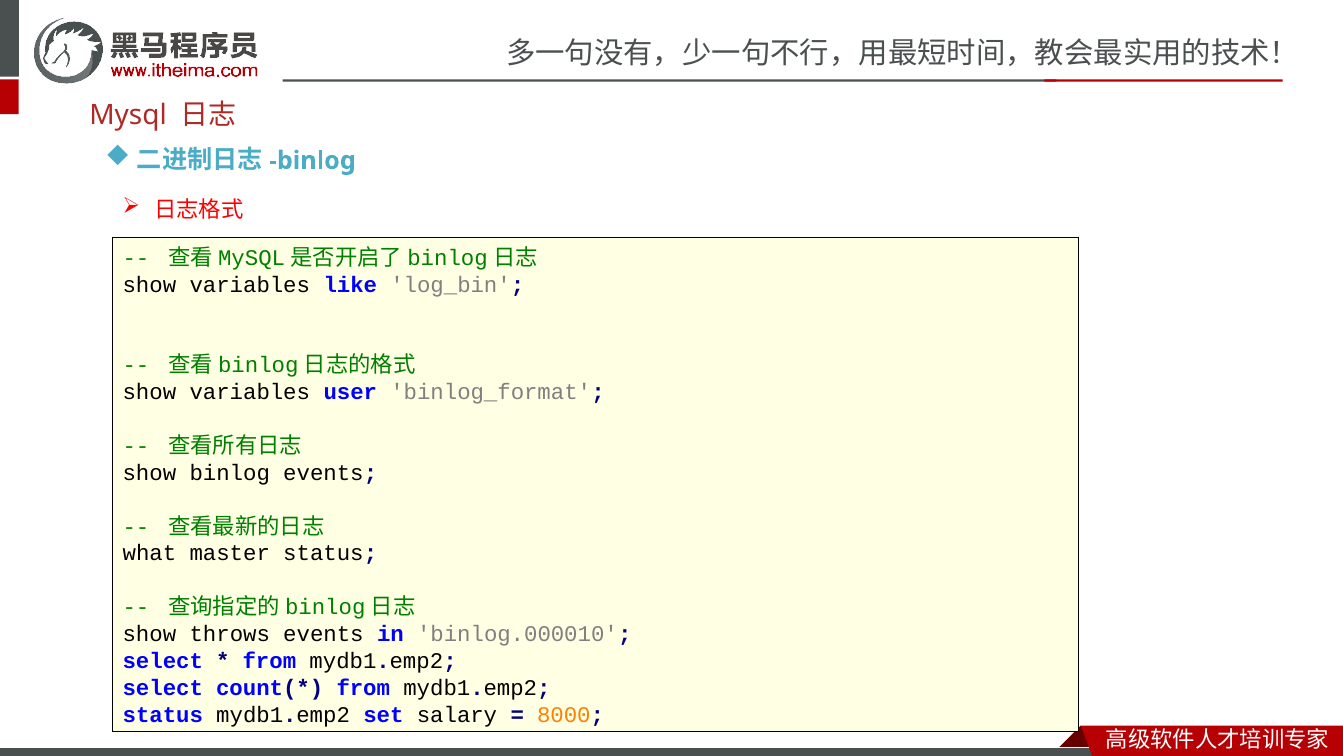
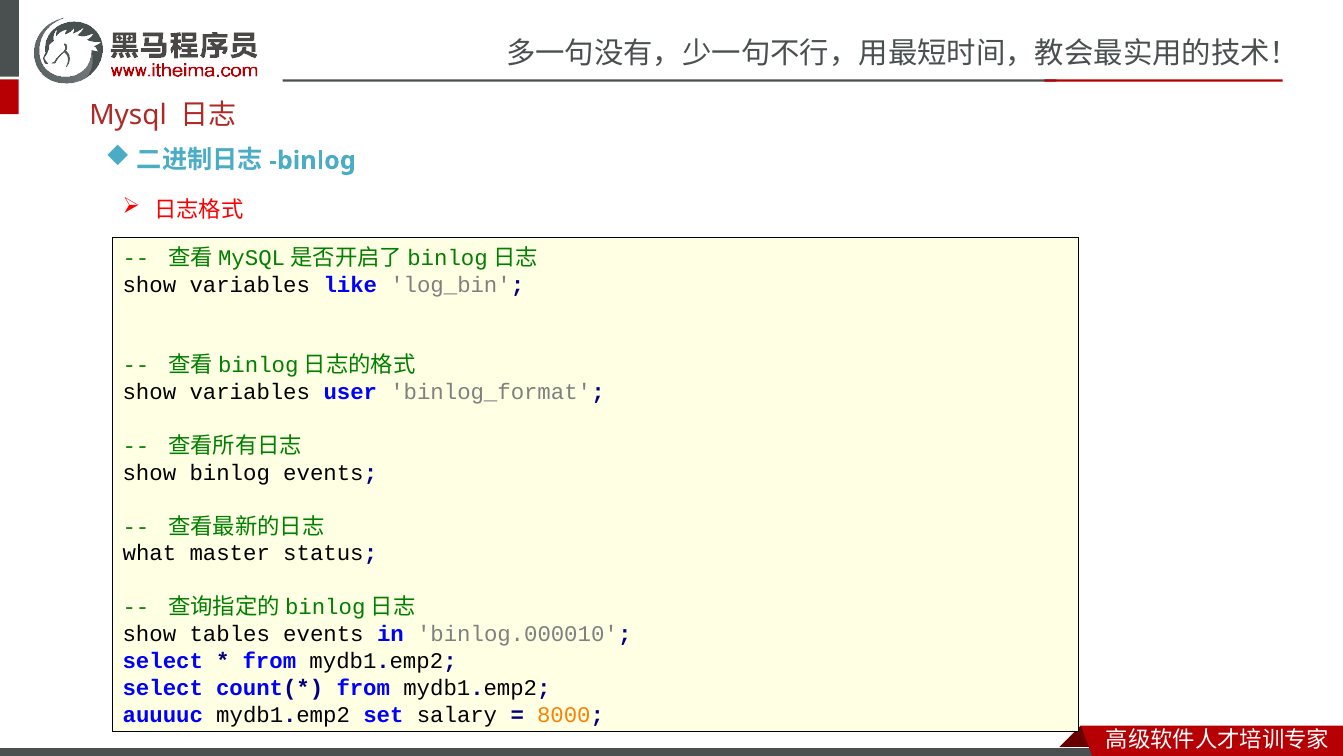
throws: throws -> tables
status at (163, 714): status -> auuuuc
